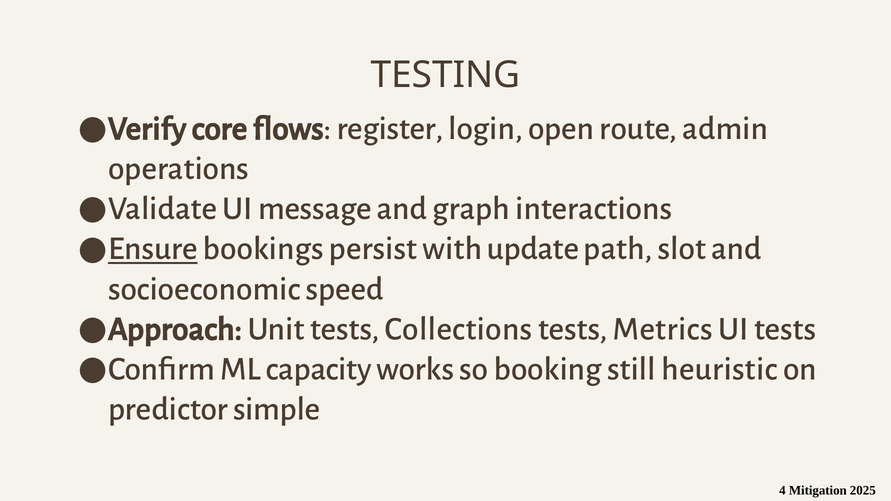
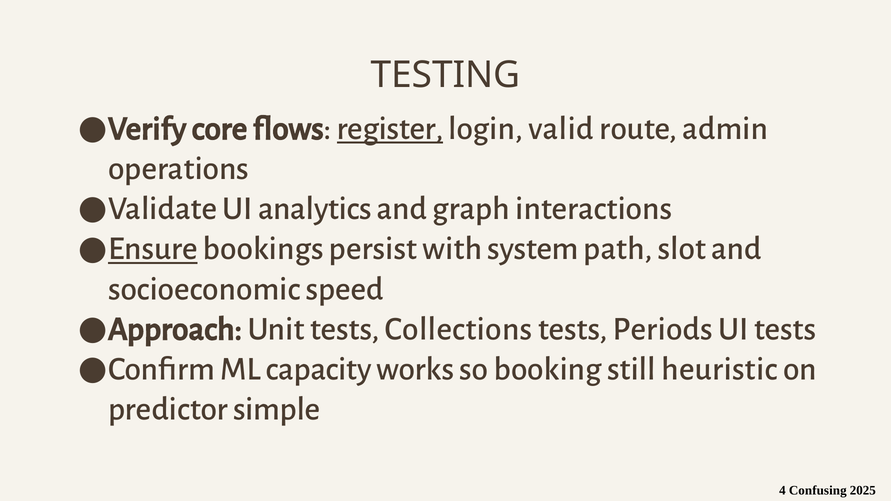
register underline: none -> present
open: open -> valid
message: message -> analytics
update: update -> system
Metrics: Metrics -> Periods
Mitigation: Mitigation -> Confusing
